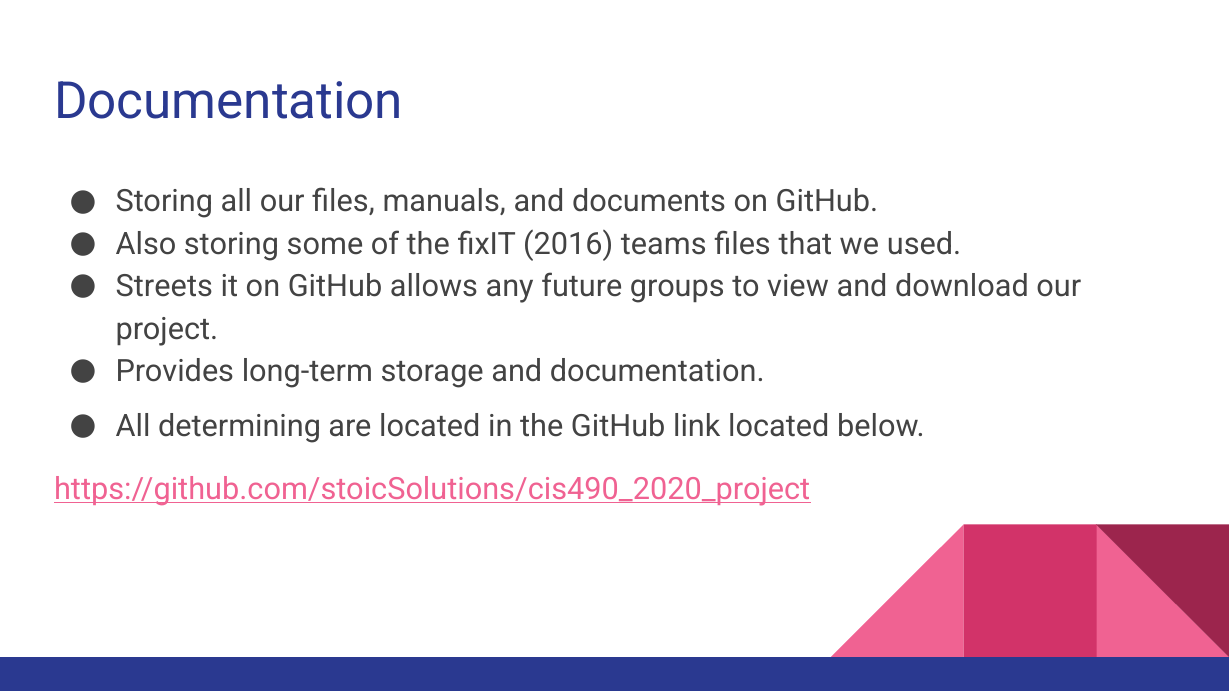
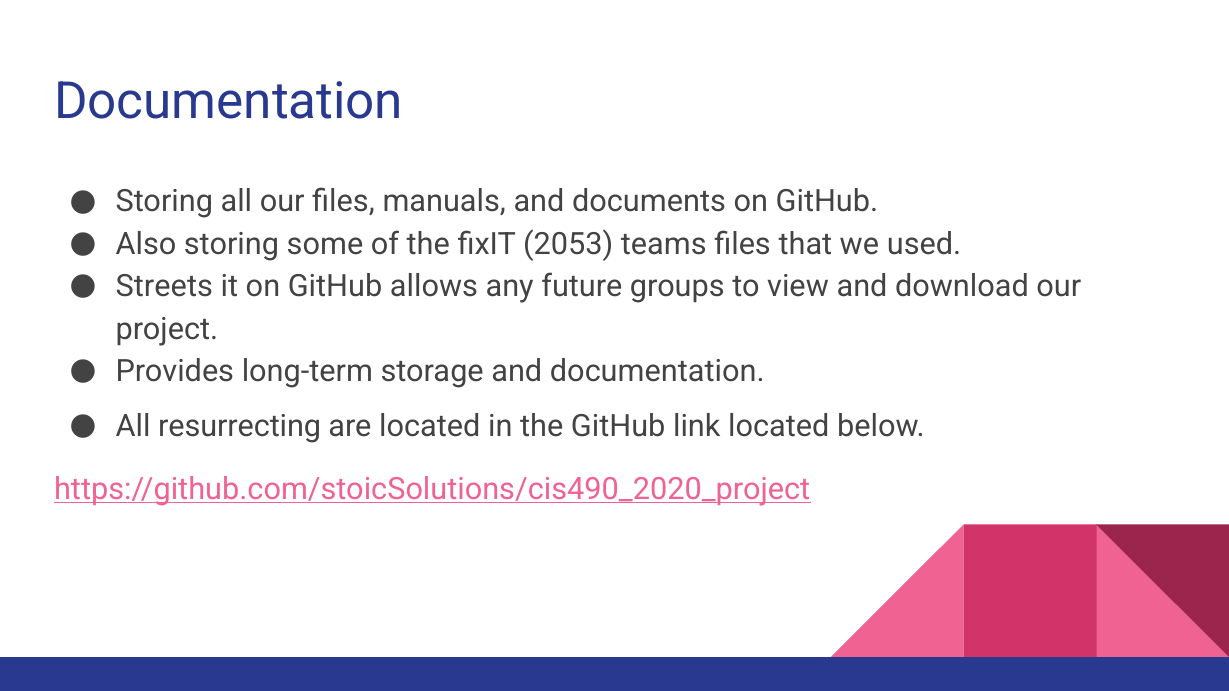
2016: 2016 -> 2053
determining: determining -> resurrecting
